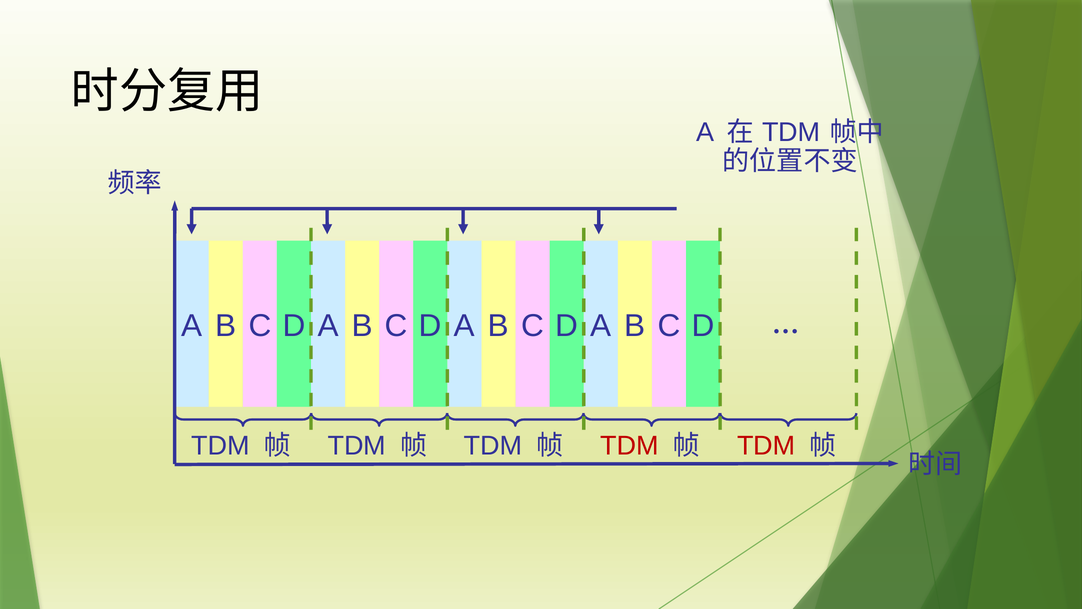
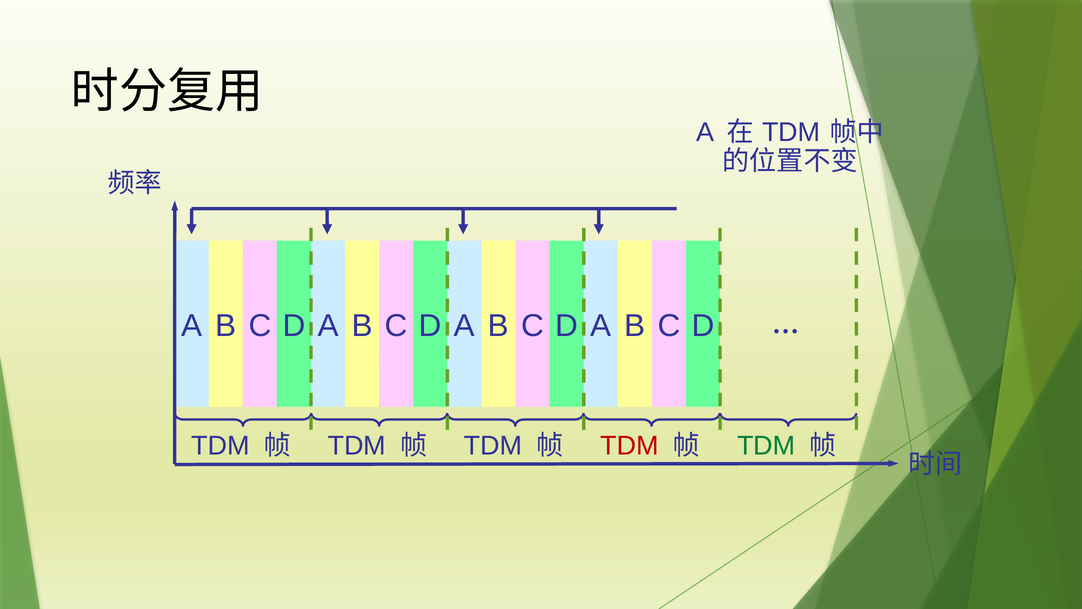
TDM at (766, 446) colour: red -> green
